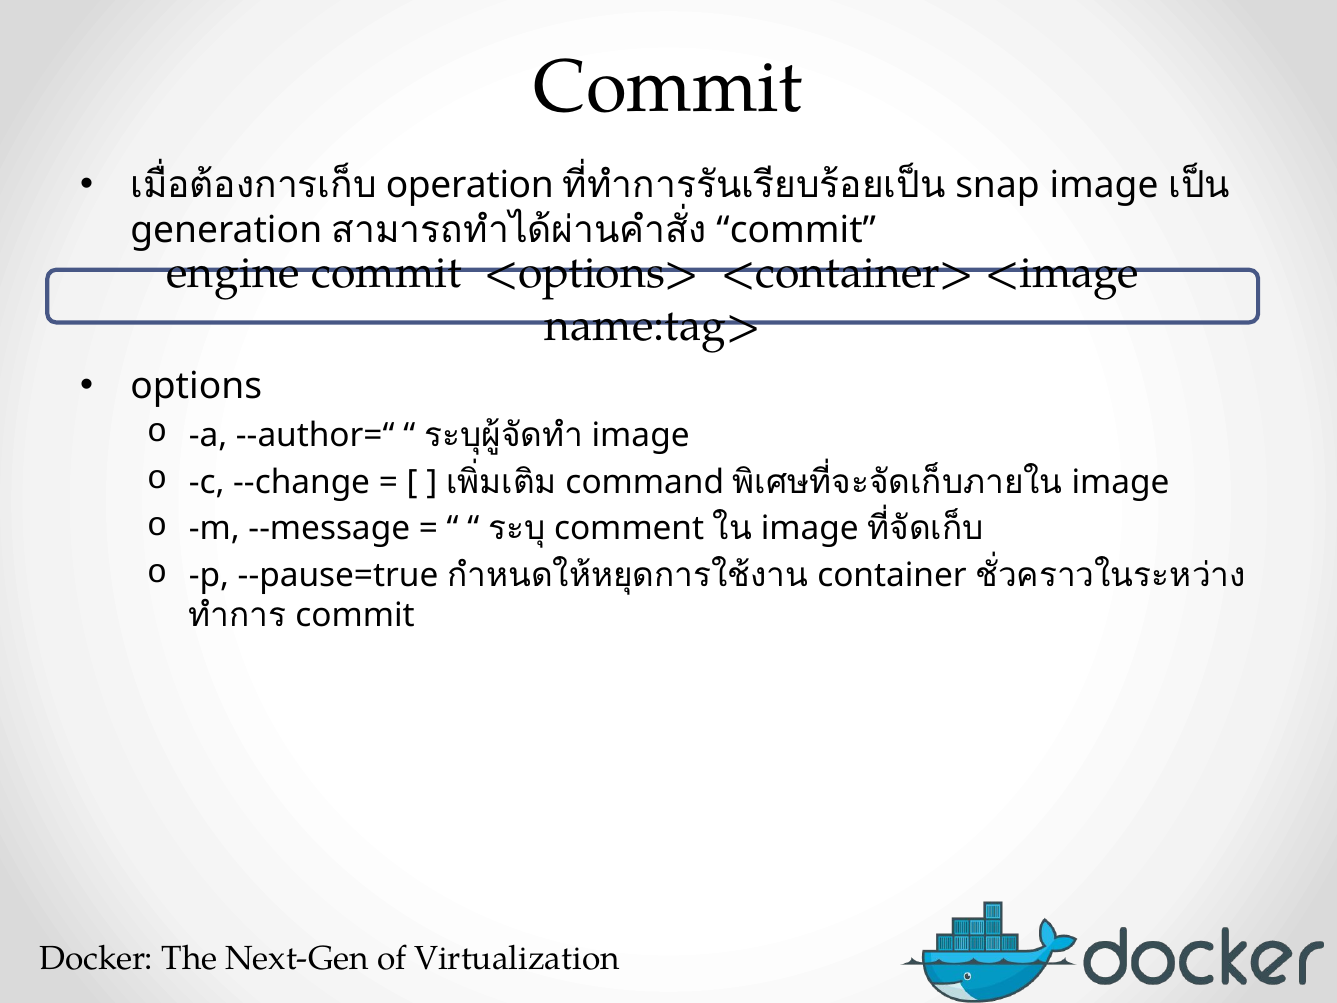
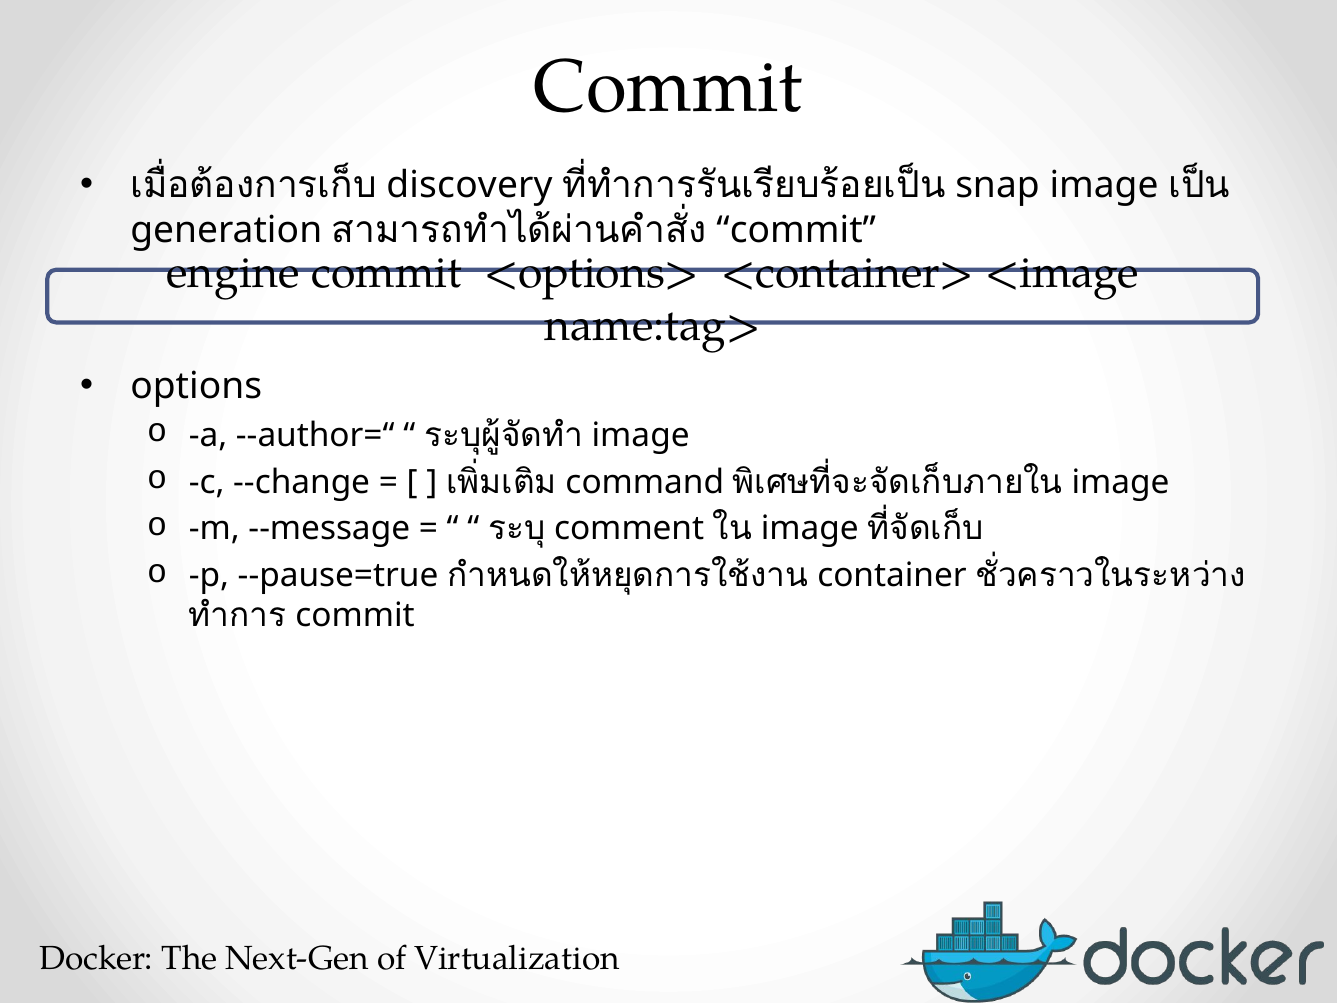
operation: operation -> discovery
